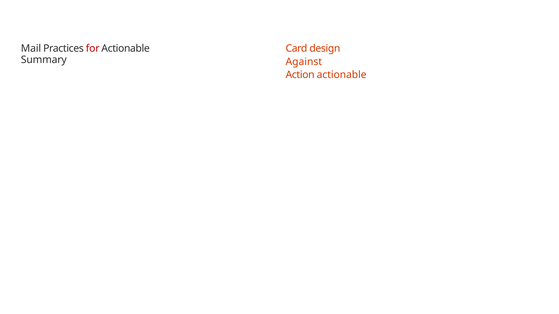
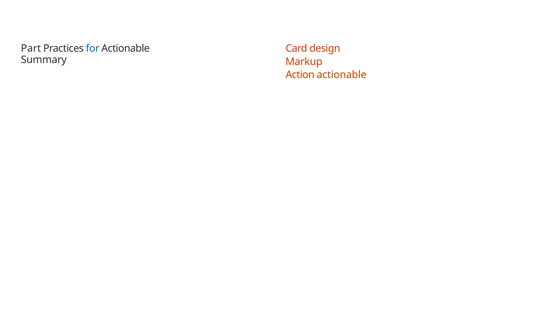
Mail: Mail -> Part
for colour: red -> blue
Against: Against -> Markup
